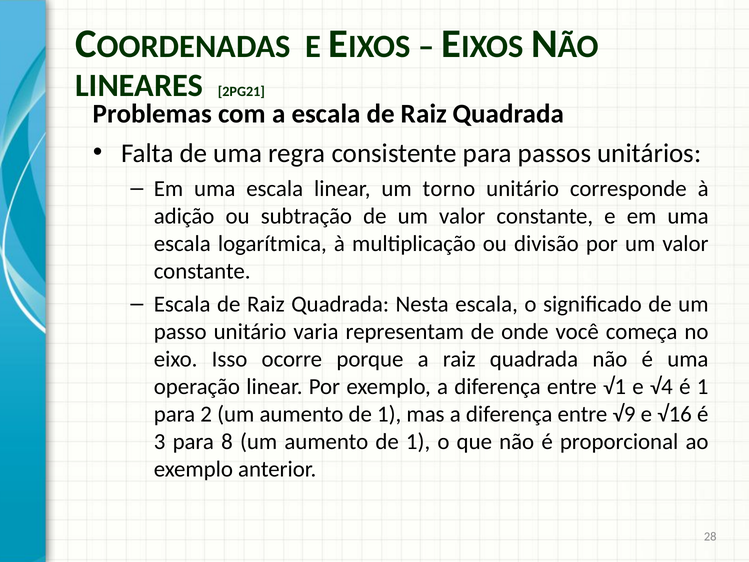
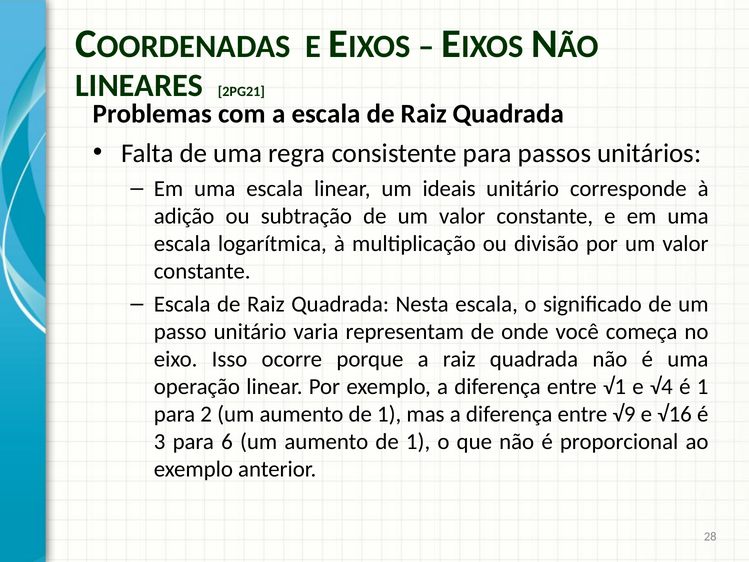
torno: torno -> ideais
8: 8 -> 6
